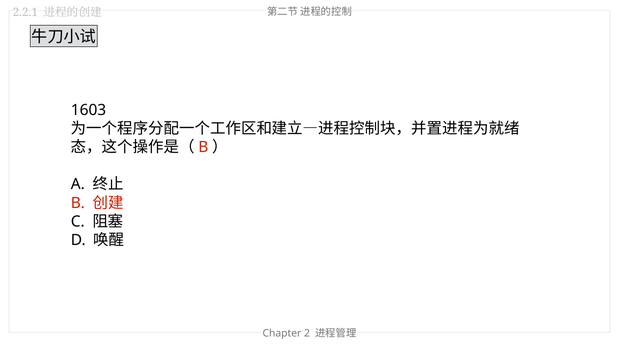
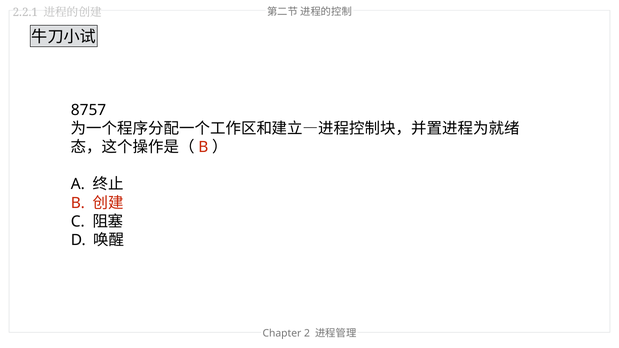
1603: 1603 -> 8757
